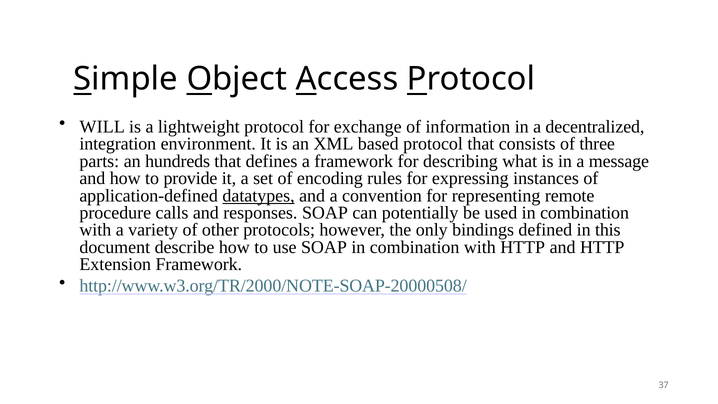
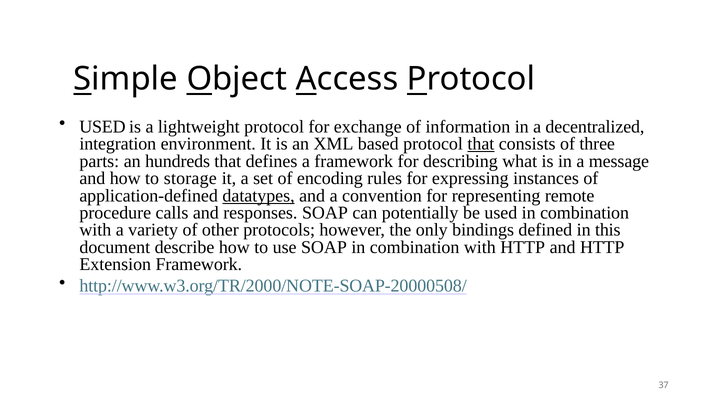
WILL at (102, 127): WILL -> USED
that at (481, 144) underline: none -> present
provide: provide -> storage
